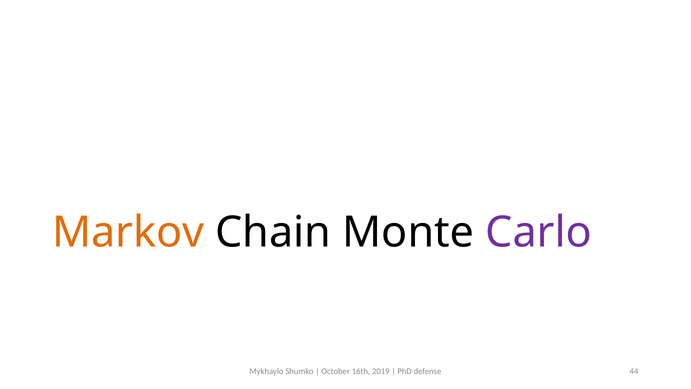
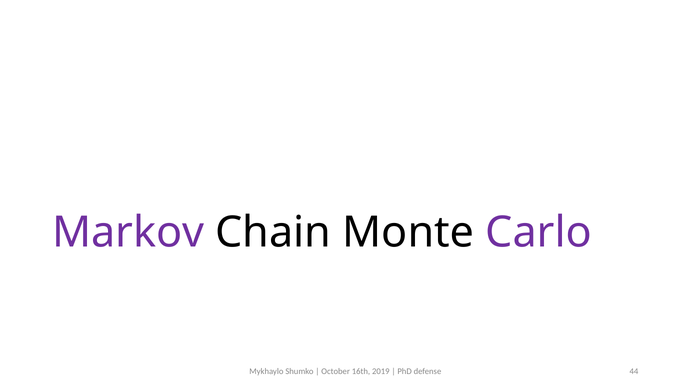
Markov colour: orange -> purple
